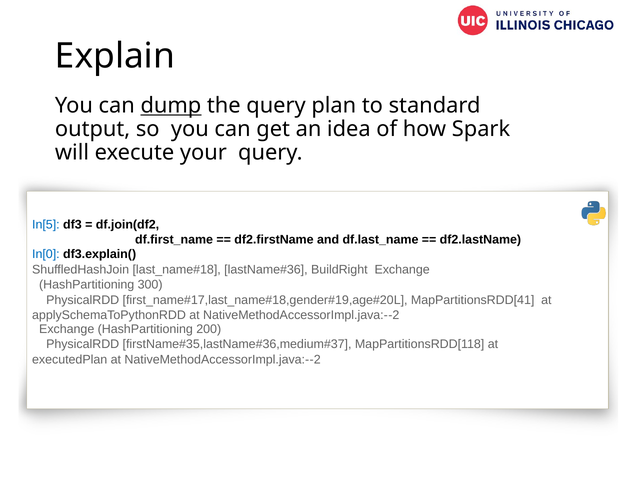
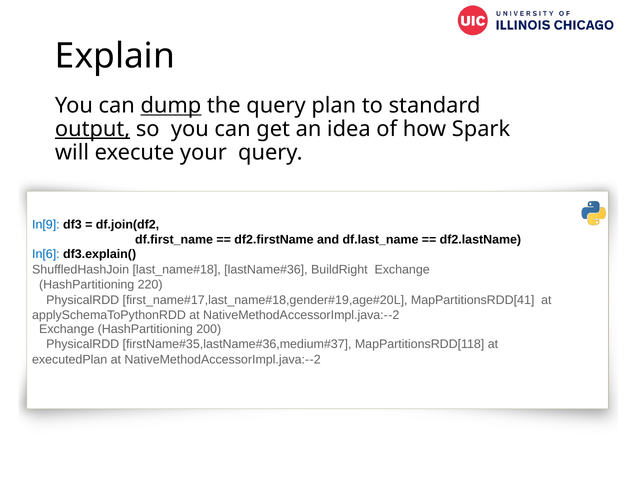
output underline: none -> present
In[5: In[5 -> In[9
In[0: In[0 -> In[6
300: 300 -> 220
